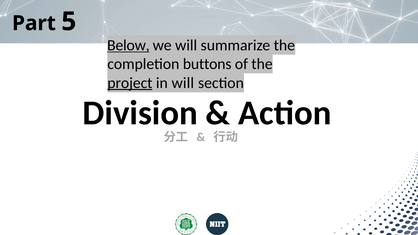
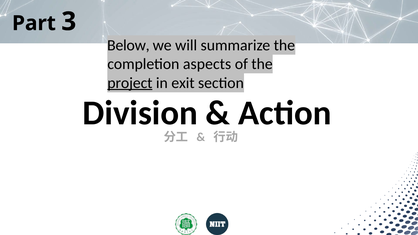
5: 5 -> 3
Below underline: present -> none
buttons: buttons -> aspects
in will: will -> exit
